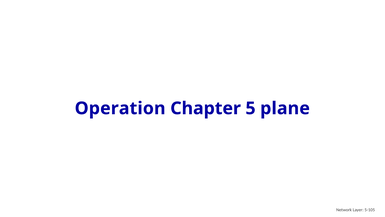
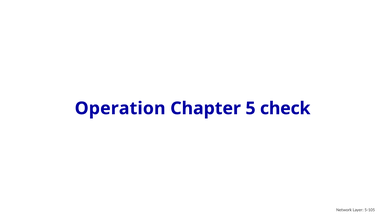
plane: plane -> check
